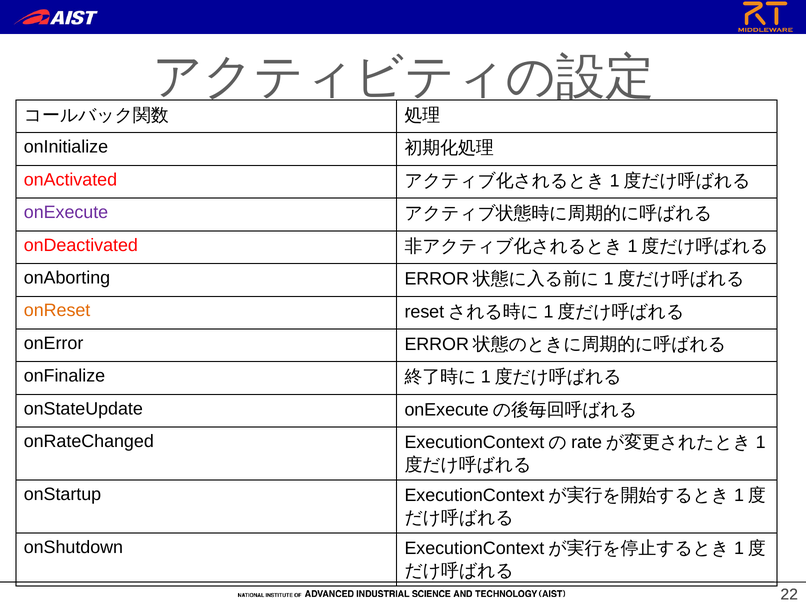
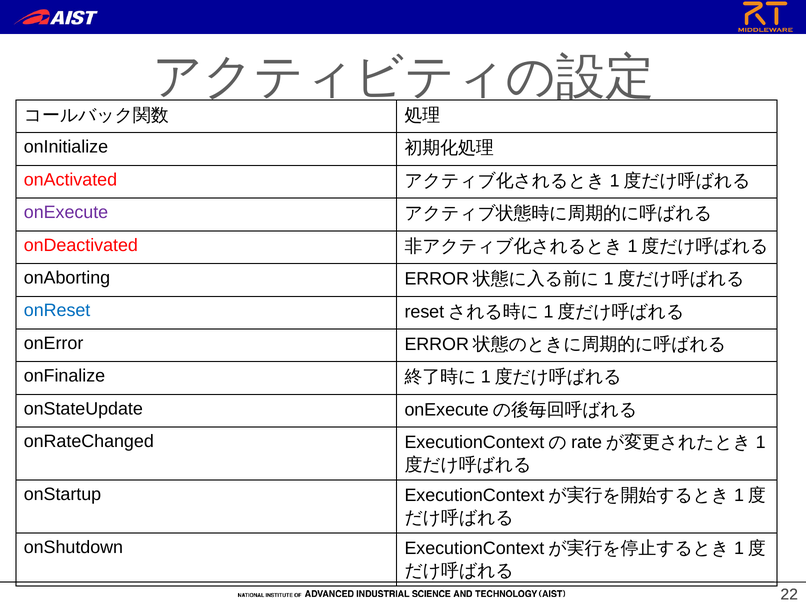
onReset colour: orange -> blue
